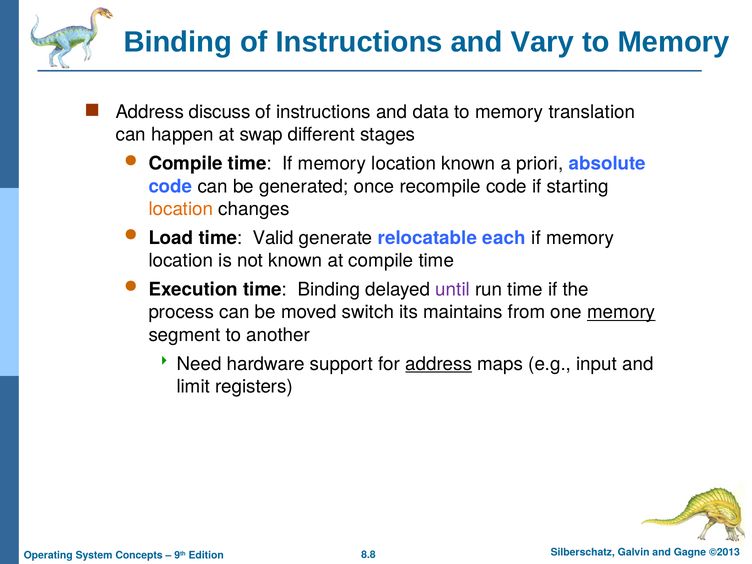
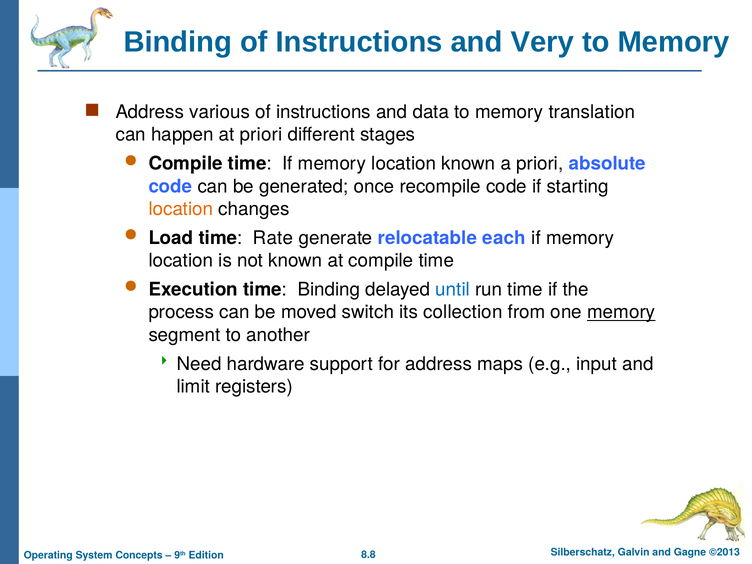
Vary: Vary -> Very
discuss: discuss -> various
at swap: swap -> priori
Valid: Valid -> Rate
until colour: purple -> blue
maintains: maintains -> collection
address at (439, 364) underline: present -> none
